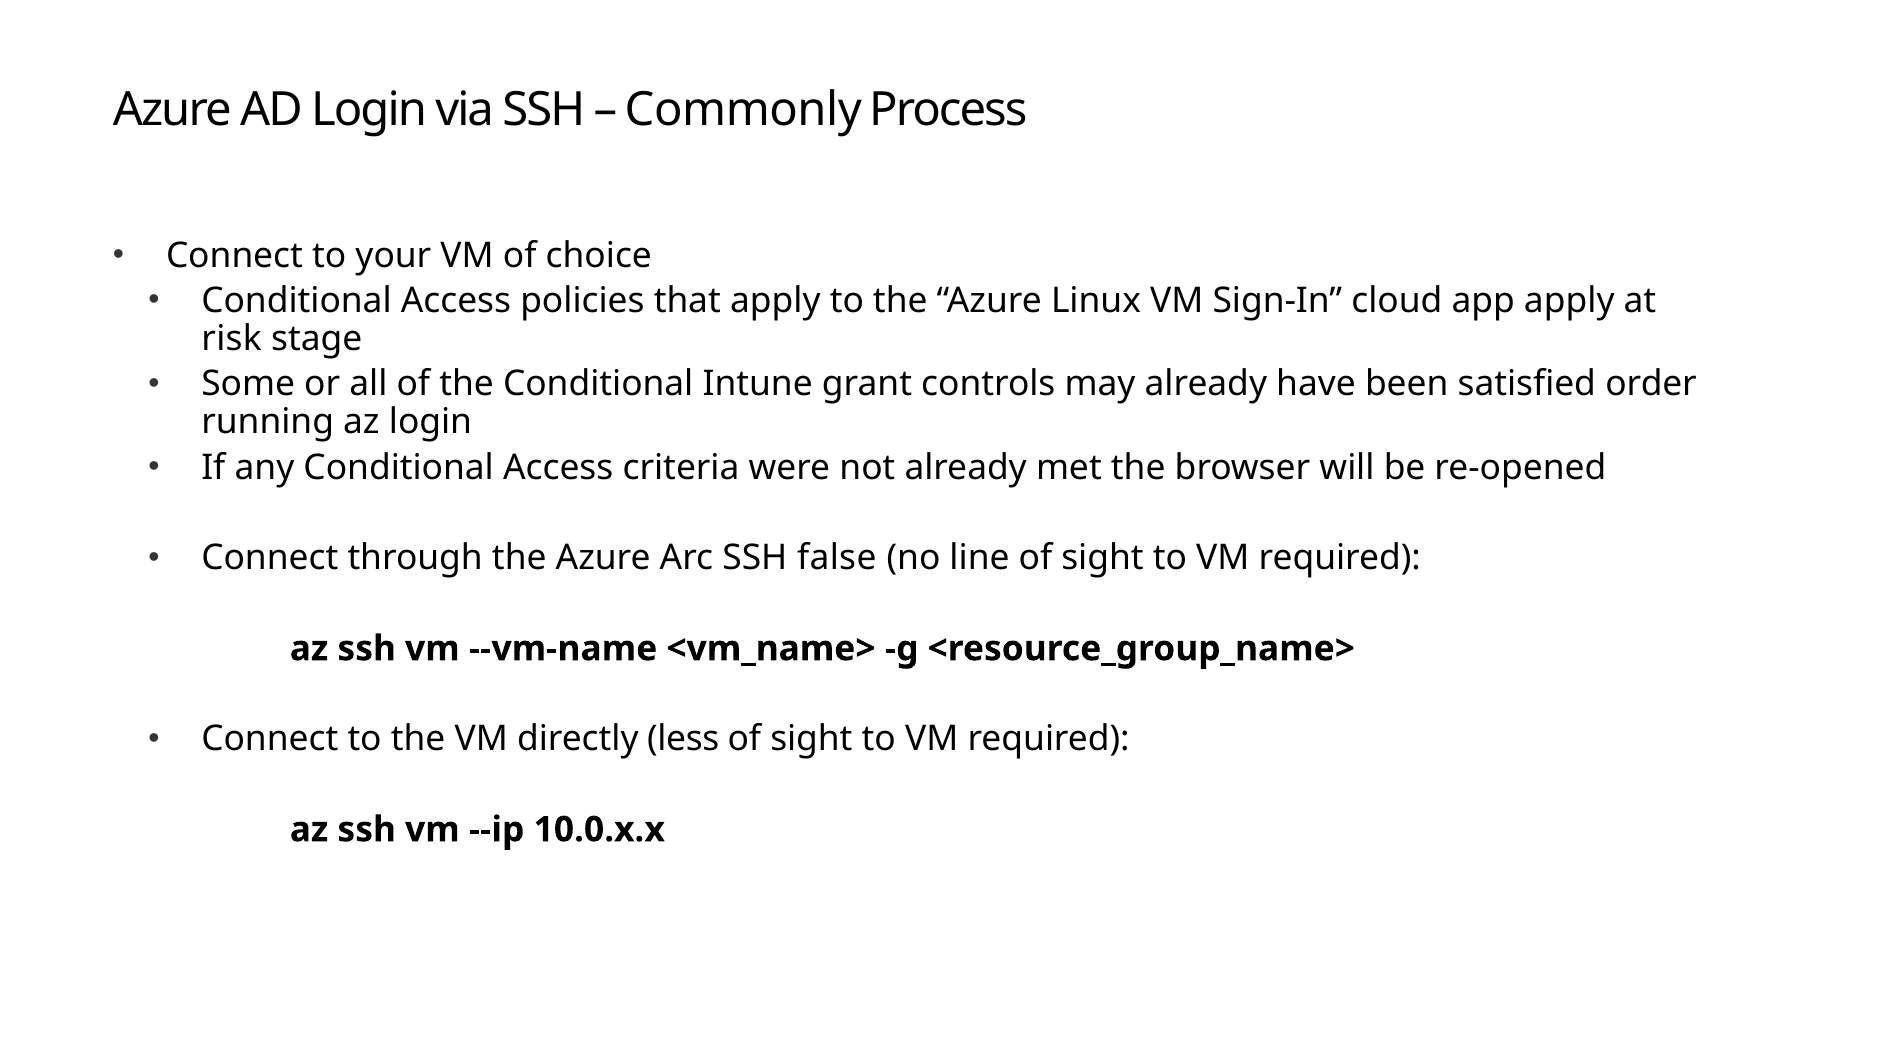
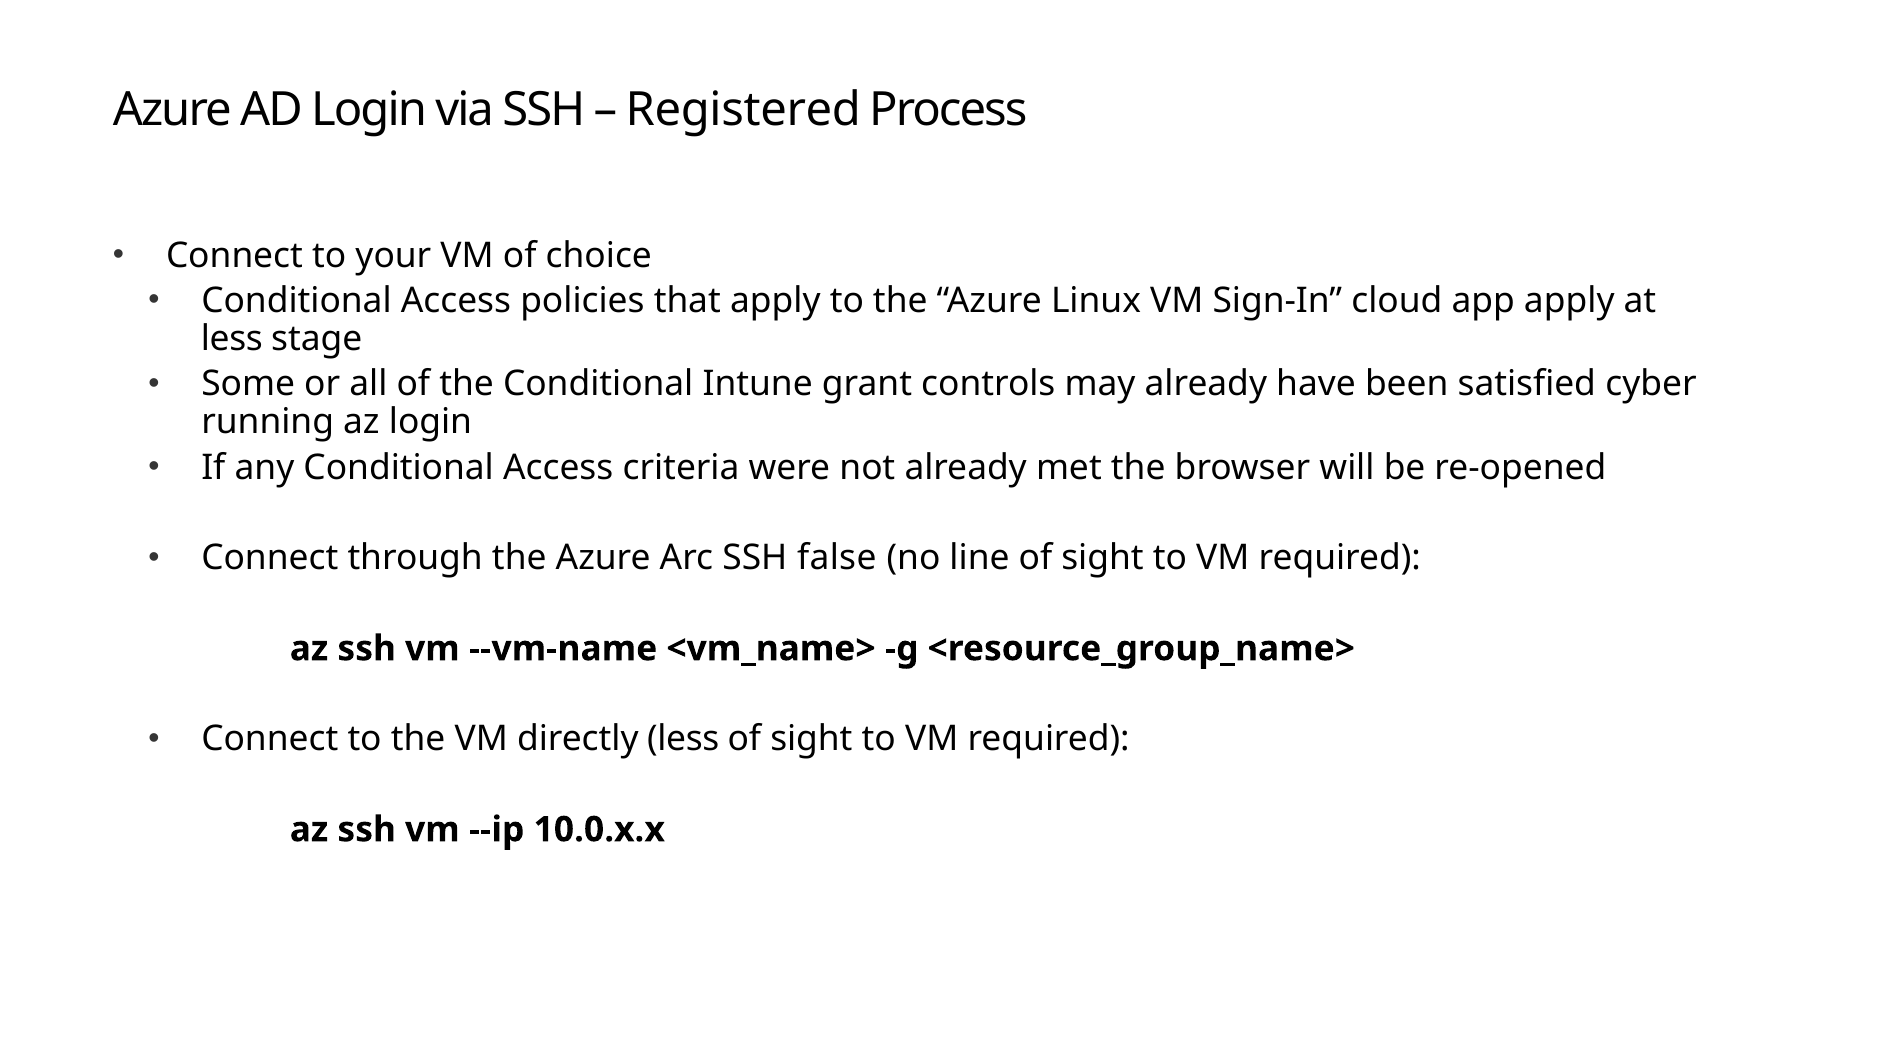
Commonly: Commonly -> Registered
risk at (232, 339): risk -> less
order: order -> cyber
